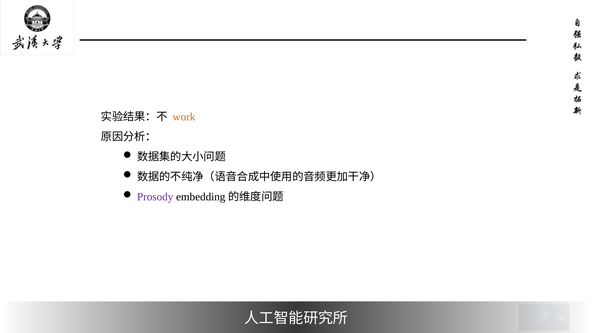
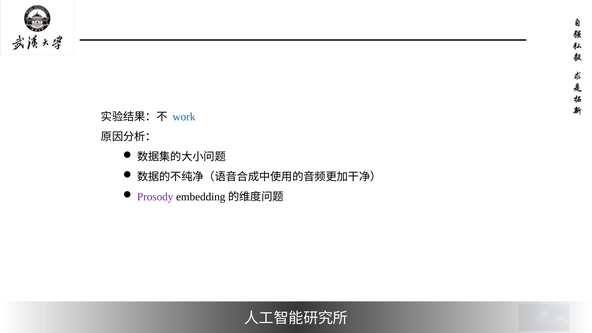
work colour: orange -> blue
